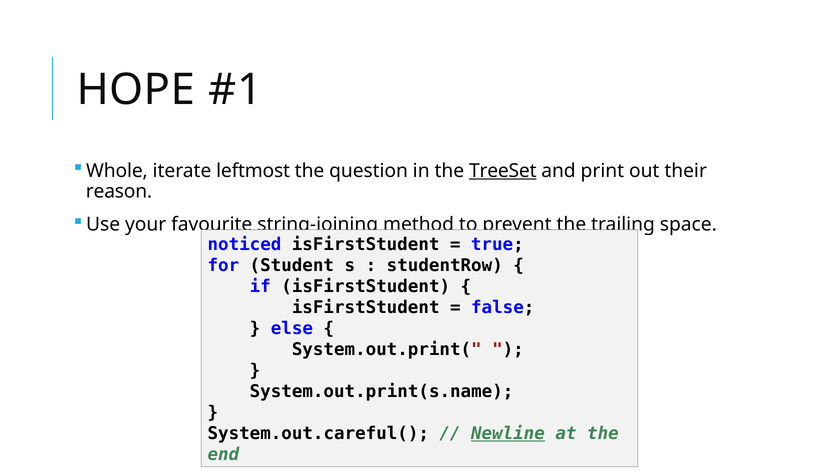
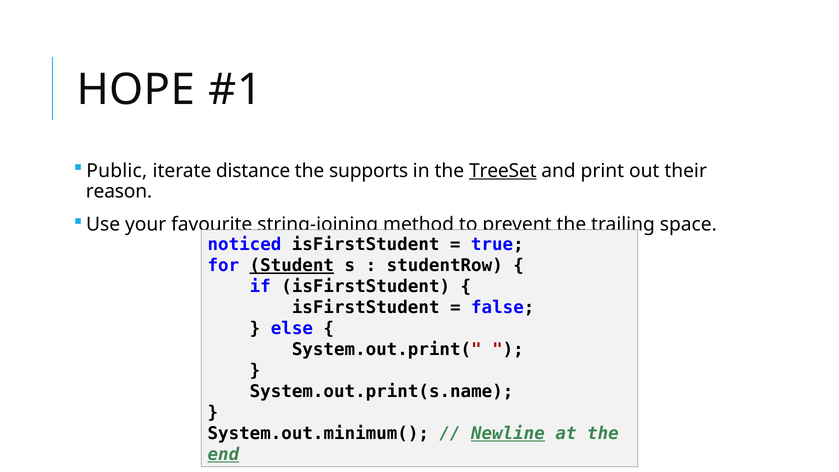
Whole: Whole -> Public
leftmost: leftmost -> distance
question: question -> supports
Student underline: none -> present
System.out.careful(: System.out.careful( -> System.out.minimum(
end underline: none -> present
